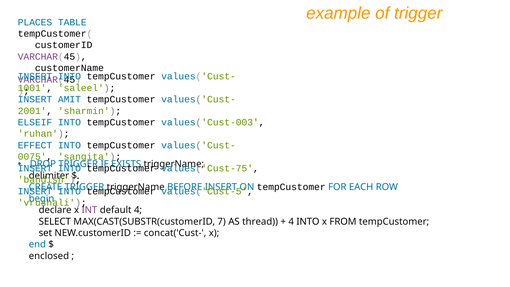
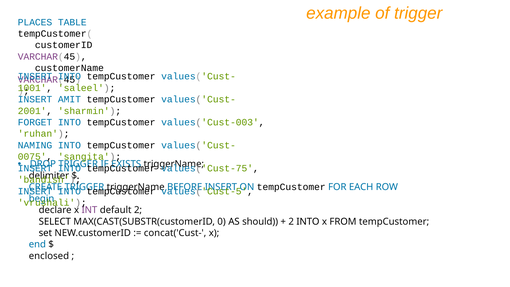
ELSEIF: ELSEIF -> FORGET
EFFECT: EFFECT -> NAMING
default 4: 4 -> 2
7: 7 -> 0
thread: thread -> should
4 at (291, 221): 4 -> 2
